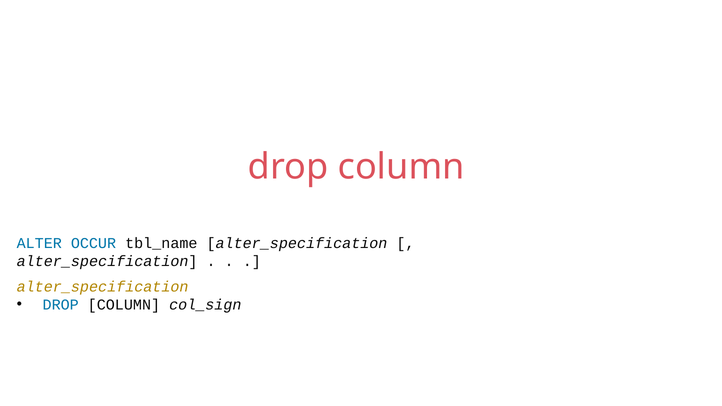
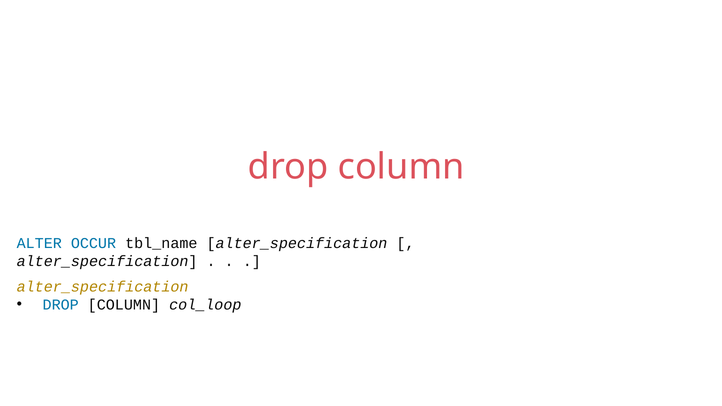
col_sign: col_sign -> col_loop
